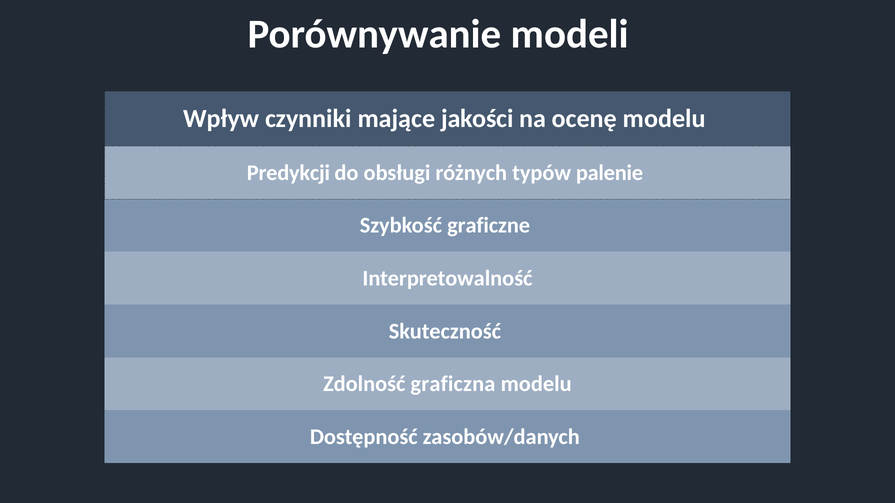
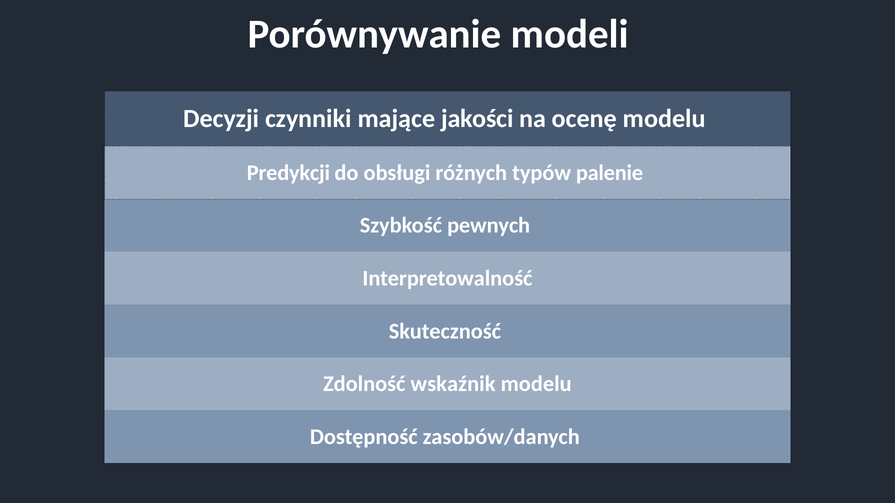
Wpływ: Wpływ -> Decyzji
graficzne: graficzne -> pewnych
graficzna: graficzna -> wskaźnik
